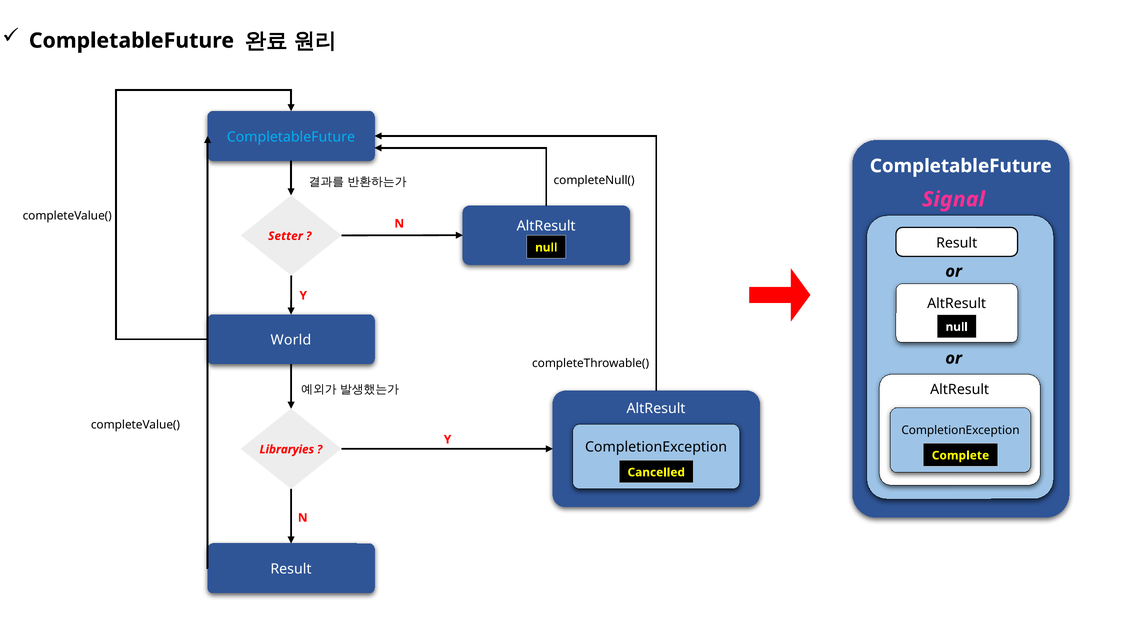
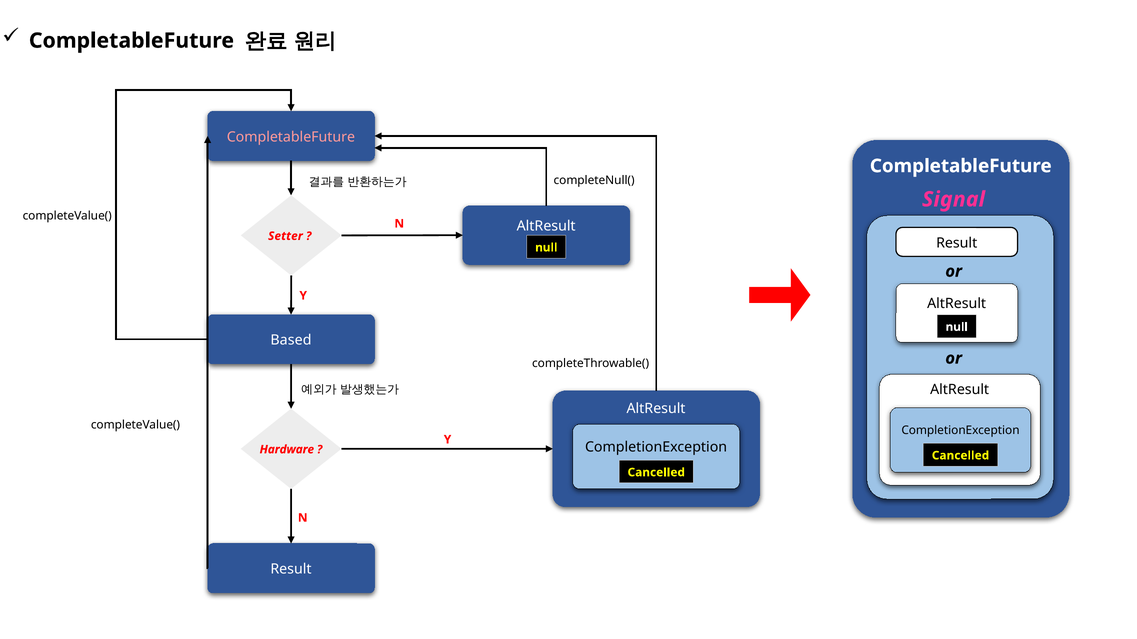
CompletableFuture at (291, 137) colour: light blue -> pink
World: World -> Based
Libraryies: Libraryies -> Hardware
Complete at (960, 456): Complete -> Cancelled
